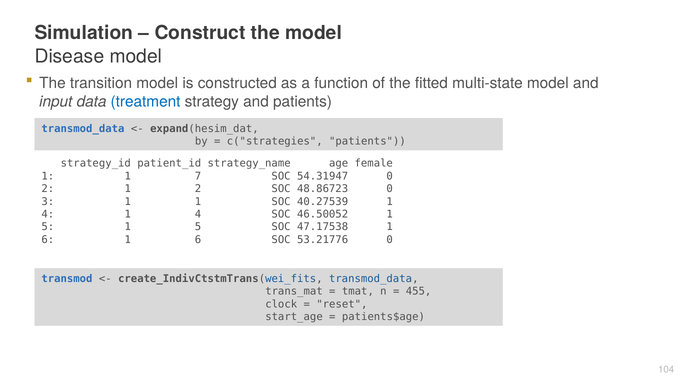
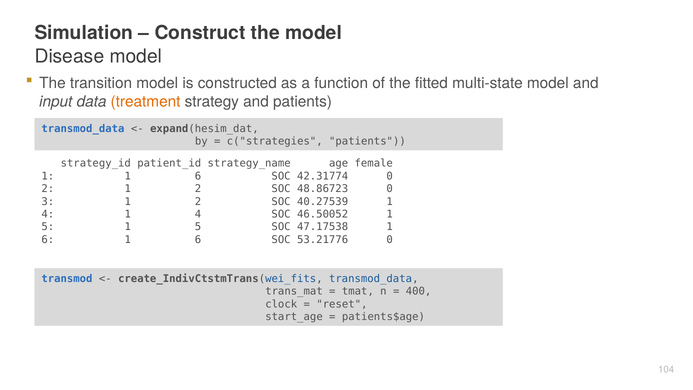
treatment colour: blue -> orange
1 1 7: 7 -> 6
54.31947: 54.31947 -> 42.31774
3 1 1: 1 -> 2
455: 455 -> 400
